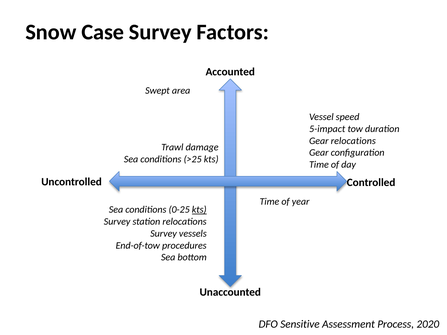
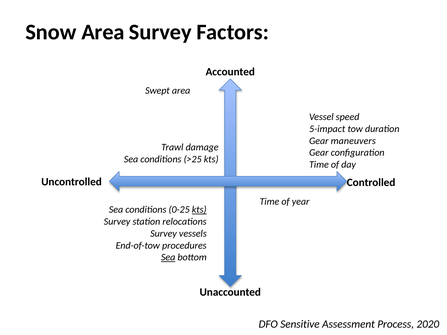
Snow Case: Case -> Area
Gear relocations: relocations -> maneuvers
Sea at (168, 258) underline: none -> present
